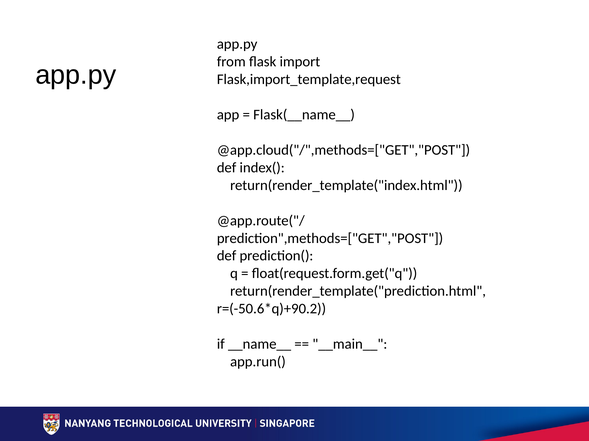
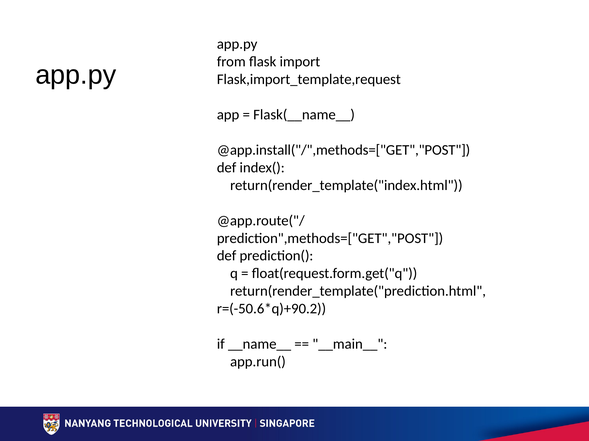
@app.cloud("/",methods=["GET","POST: @app.cloud("/",methods=["GET","POST -> @app.install("/",methods=["GET","POST
